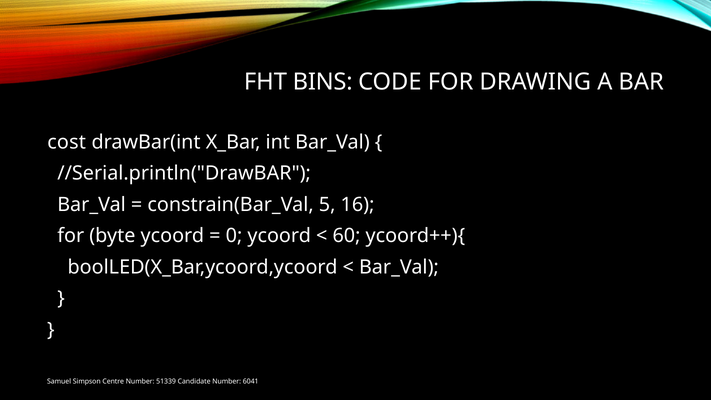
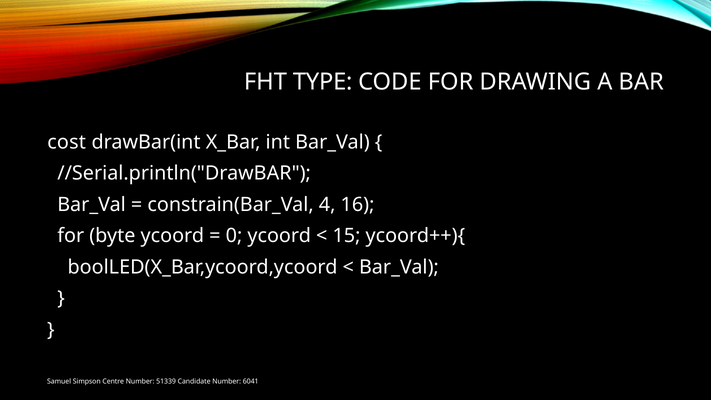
BINS: BINS -> TYPE
5: 5 -> 4
60: 60 -> 15
